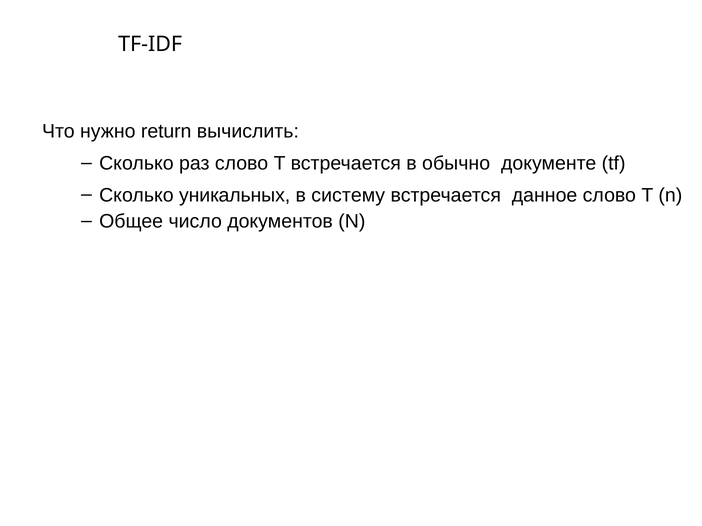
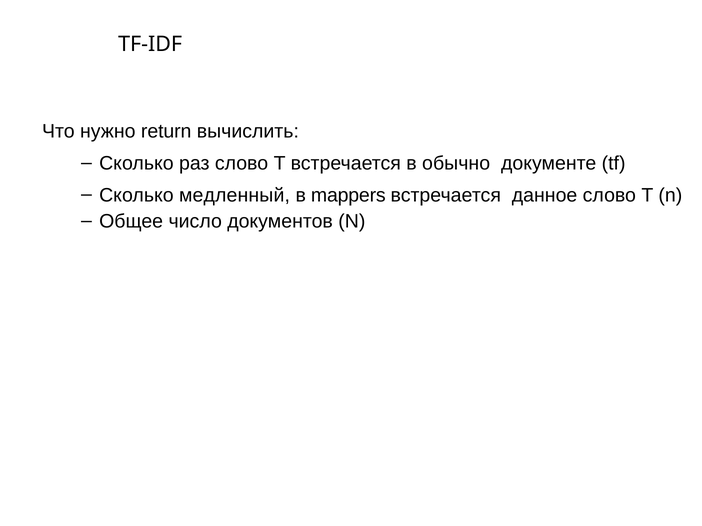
уникальных: уникальных -> медленный
систему: систему -> mappers
